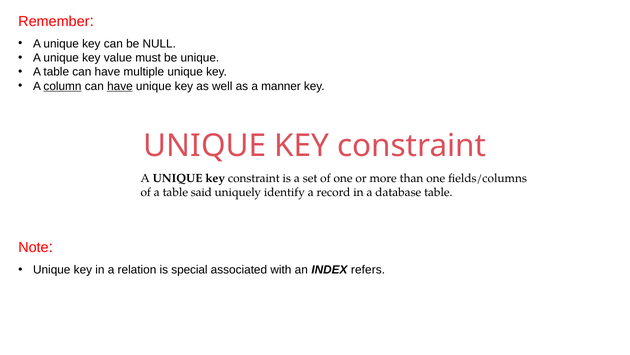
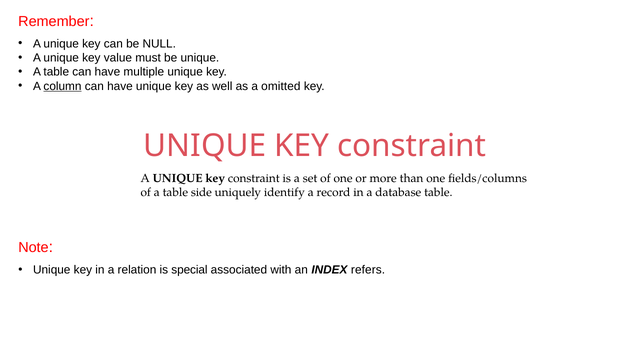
have at (120, 86) underline: present -> none
manner: manner -> omitted
said: said -> side
